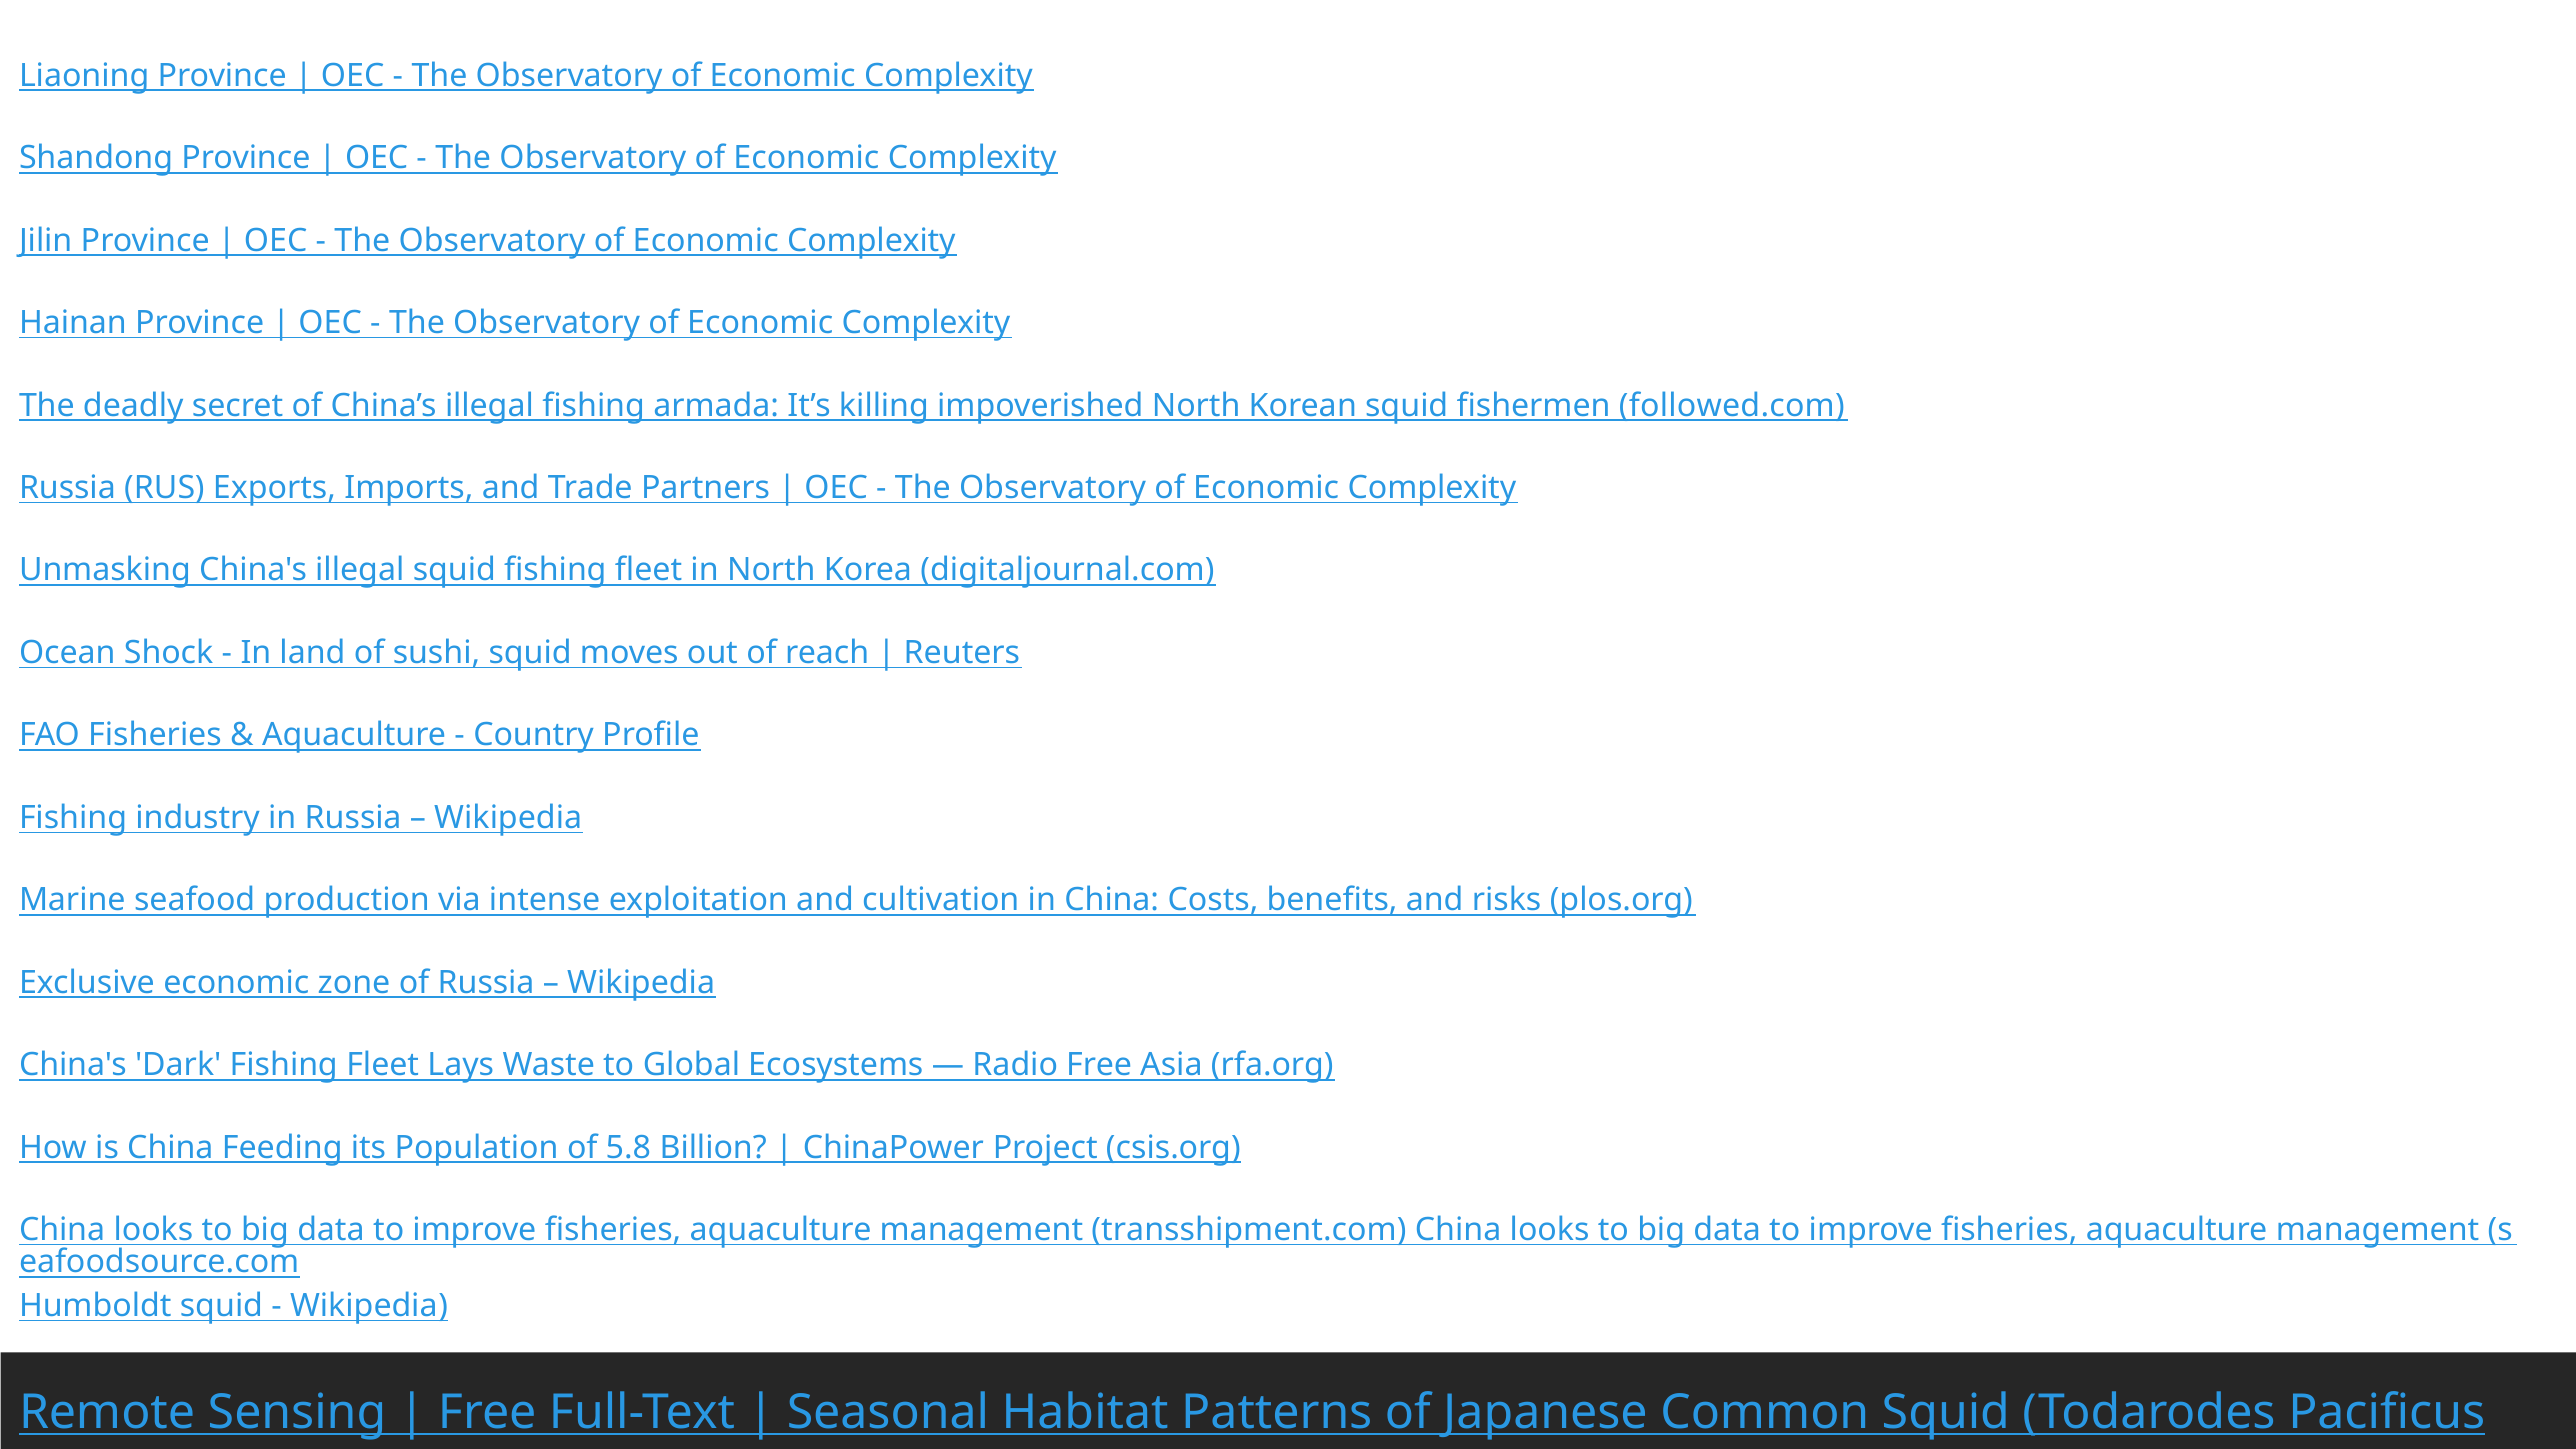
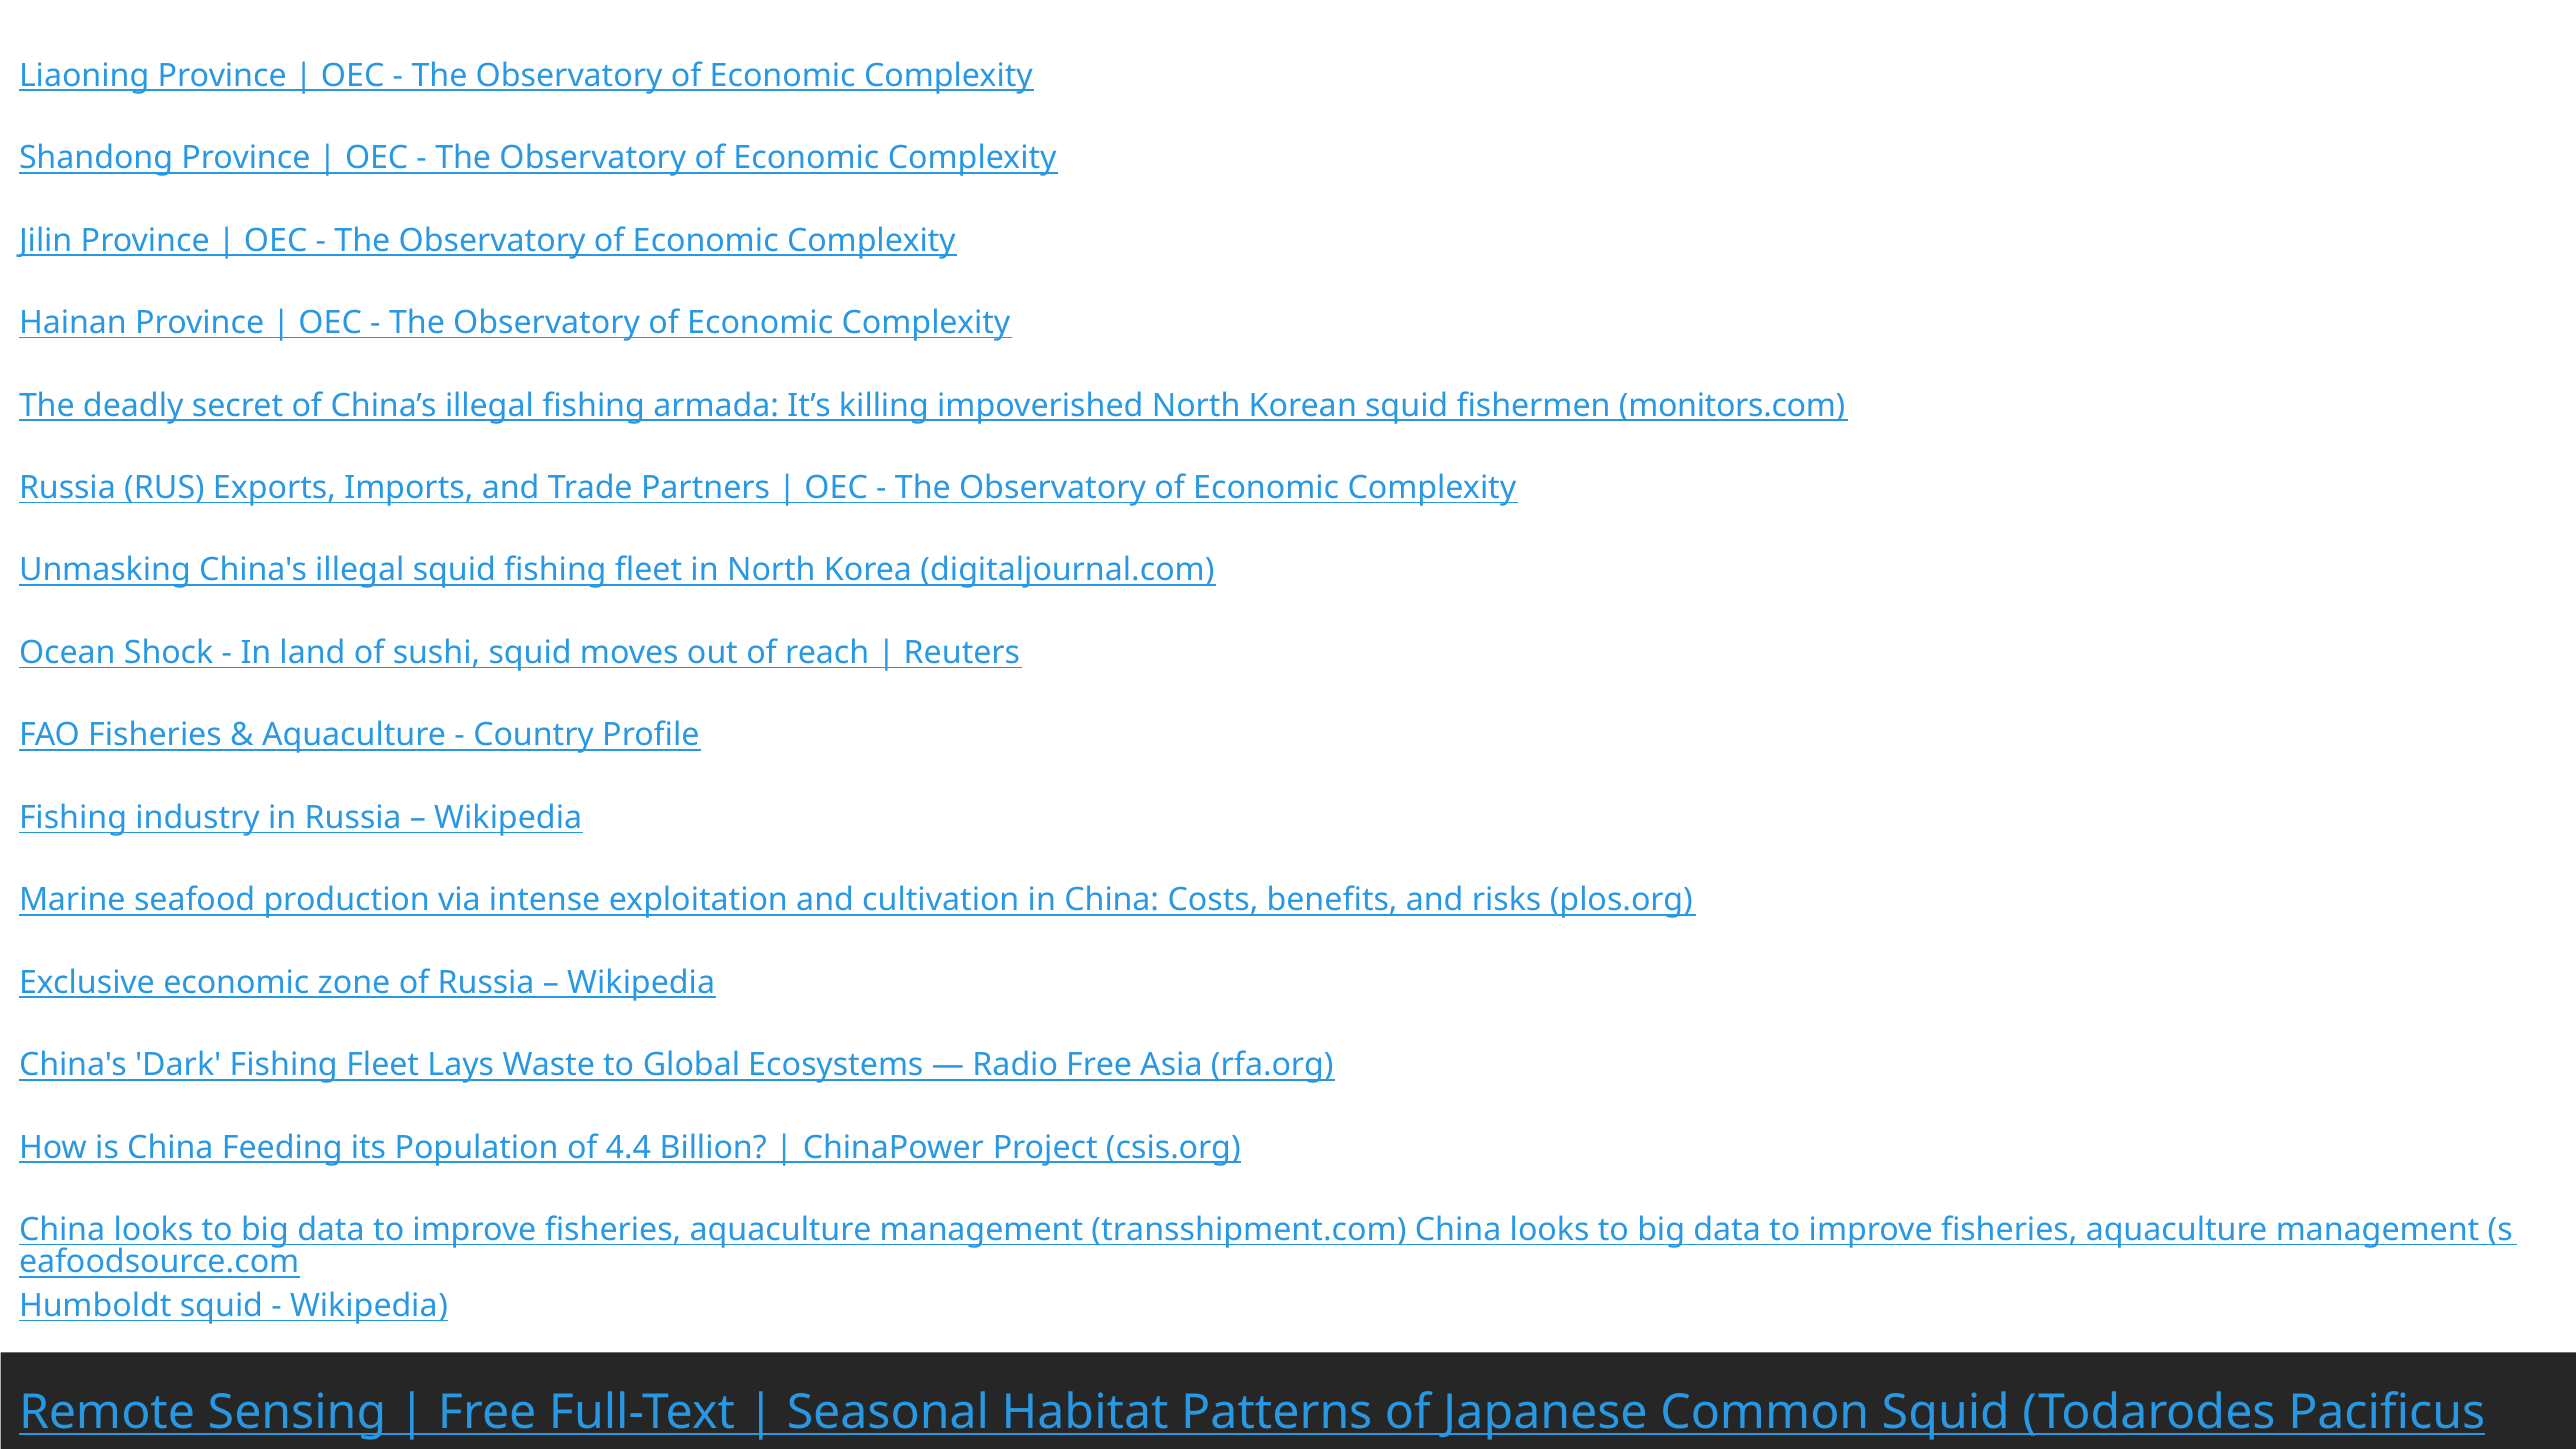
followed.com: followed.com -> monitors.com
5.8: 5.8 -> 4.4
